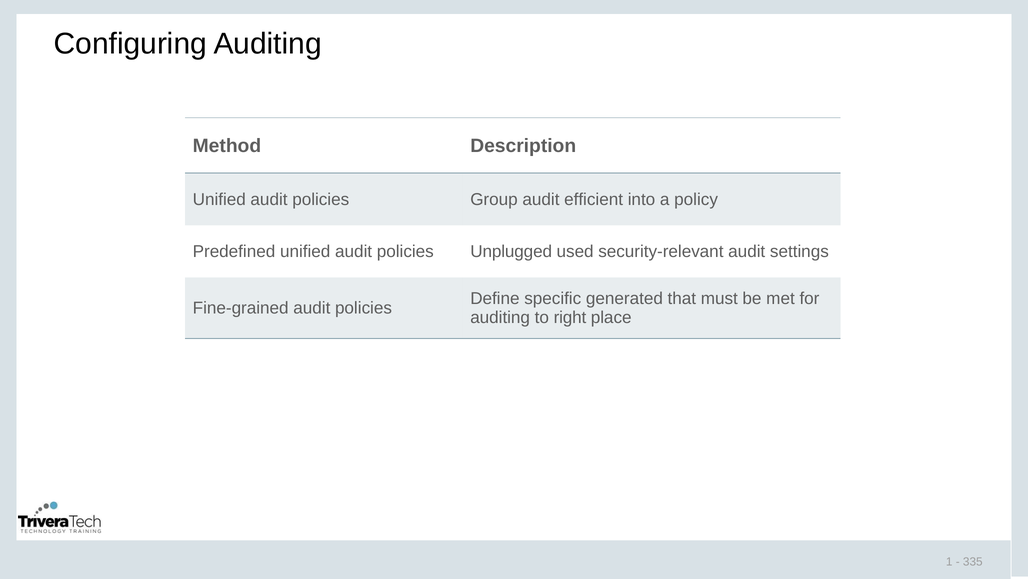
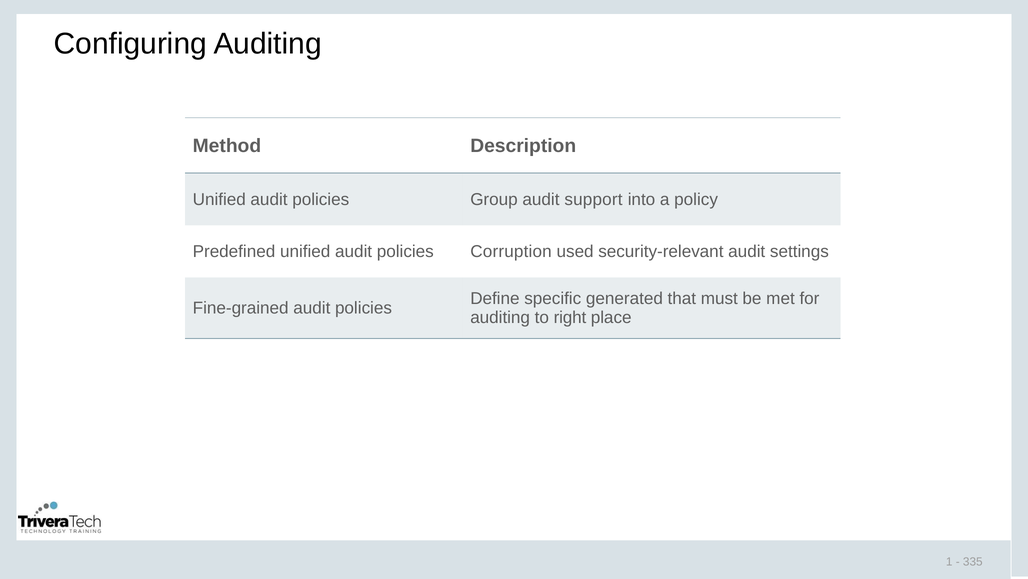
efficient: efficient -> support
Unplugged: Unplugged -> Corruption
